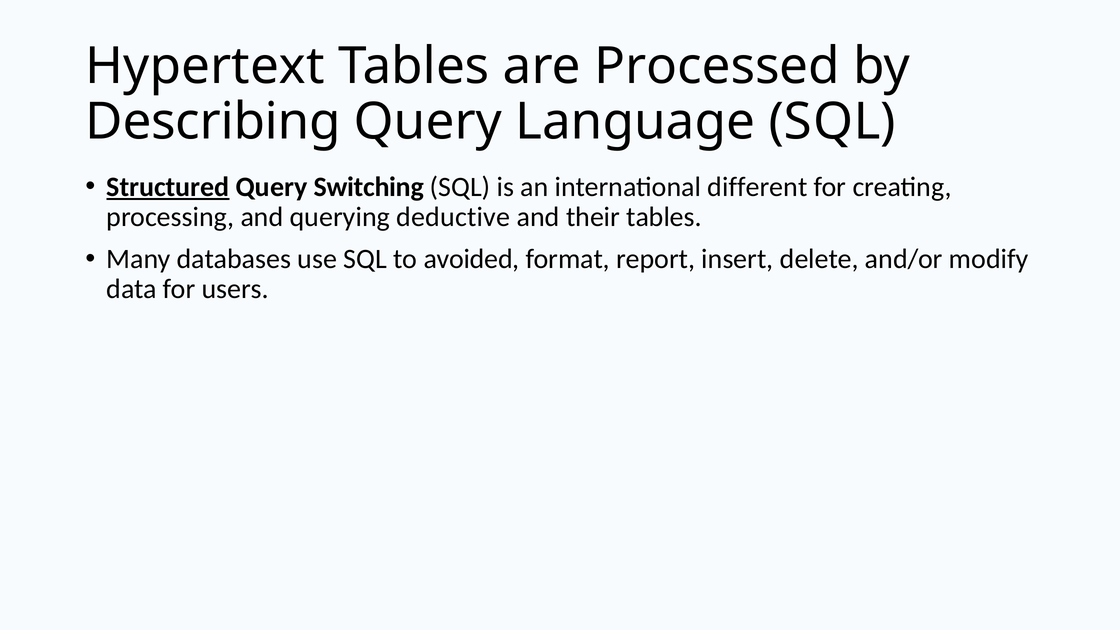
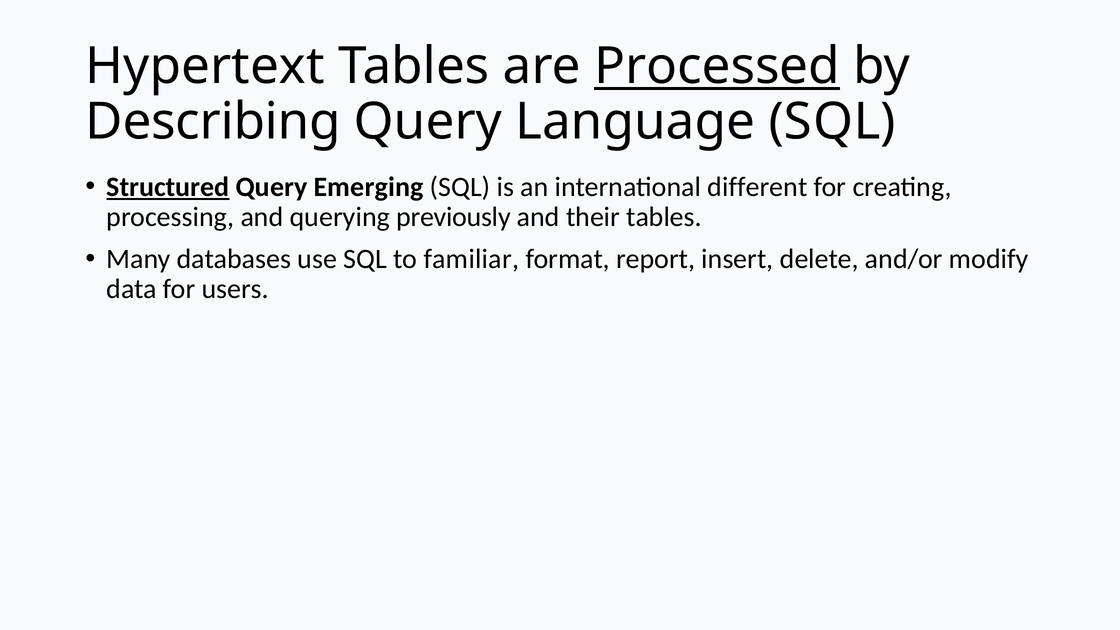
Processed underline: none -> present
Switching: Switching -> Emerging
deductive: deductive -> previously
avoided: avoided -> familiar
